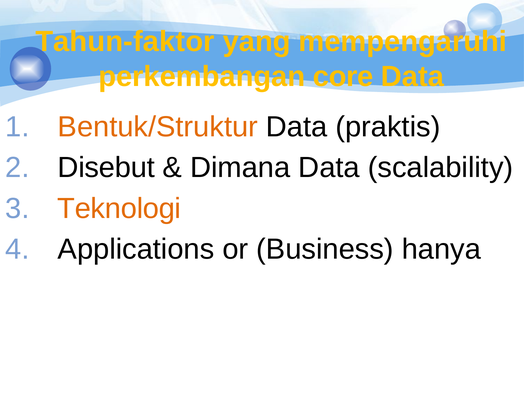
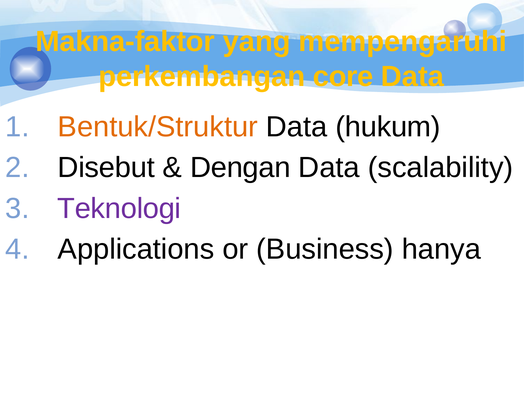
Tahun-faktor: Tahun-faktor -> Makna-faktor
praktis: praktis -> hukum
Dimana: Dimana -> Dengan
Teknologi colour: orange -> purple
